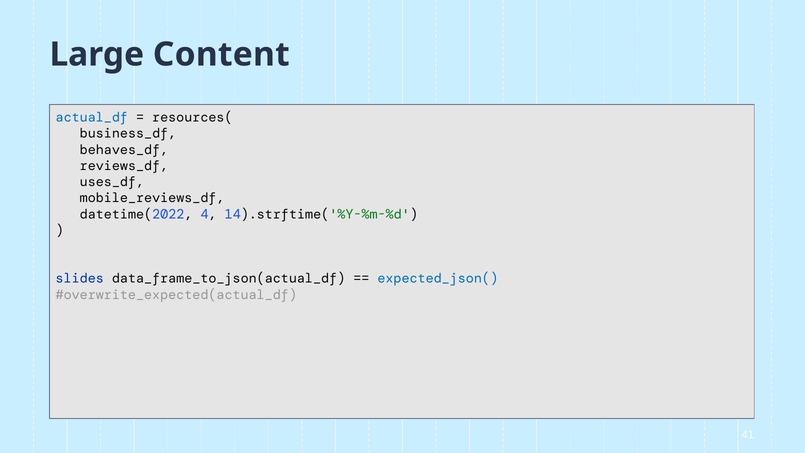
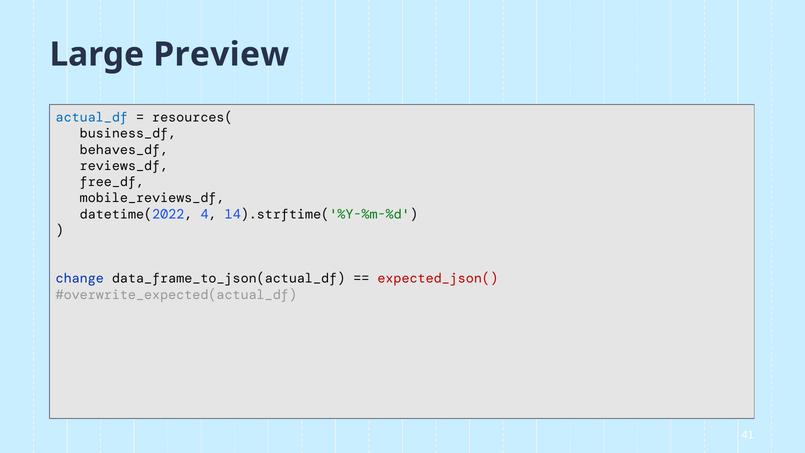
Content: Content -> Preview
uses_df: uses_df -> free_df
slides: slides -> change
expected_json( colour: blue -> red
